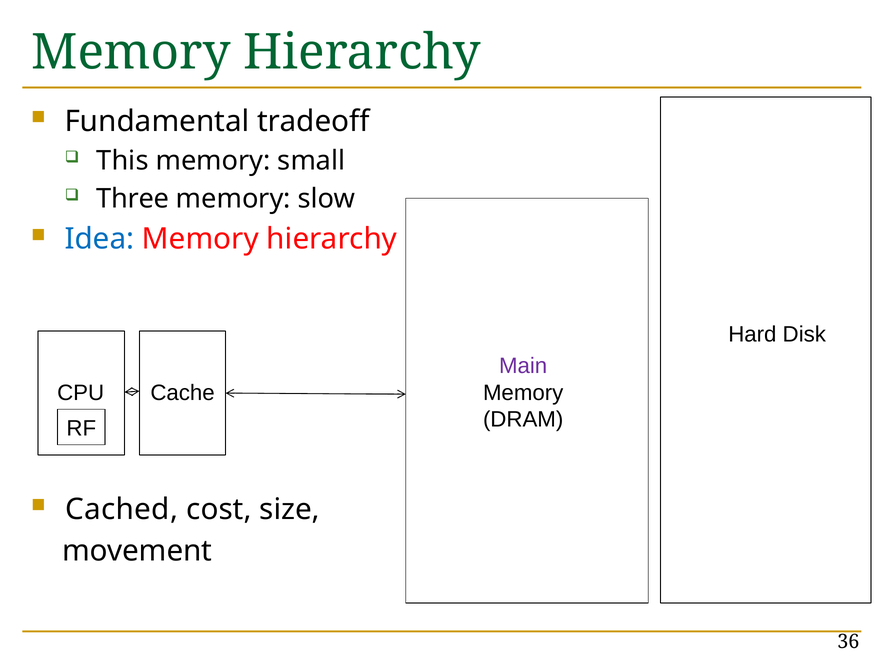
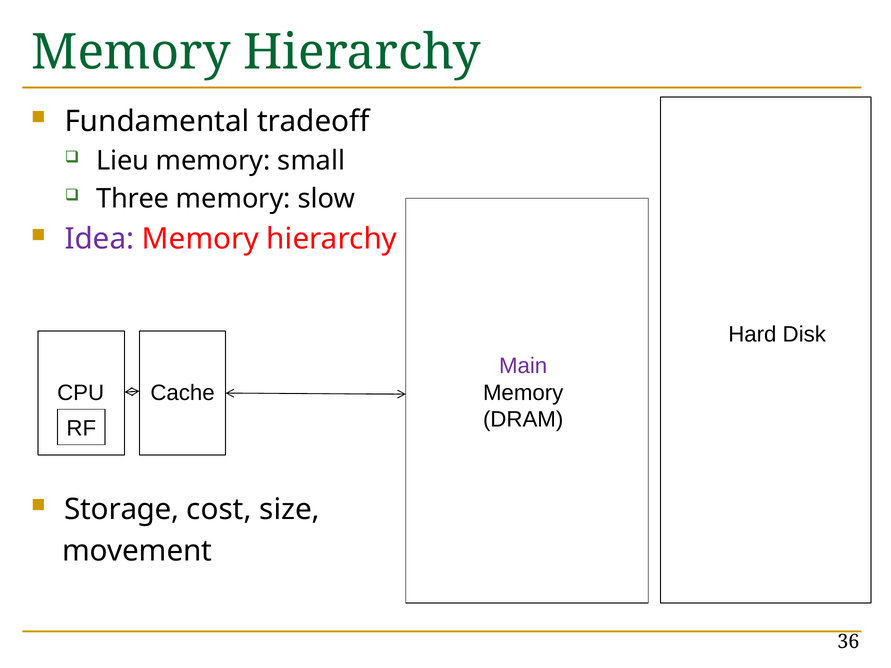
This: This -> Lieu
Idea colour: blue -> purple
Cached: Cached -> Storage
